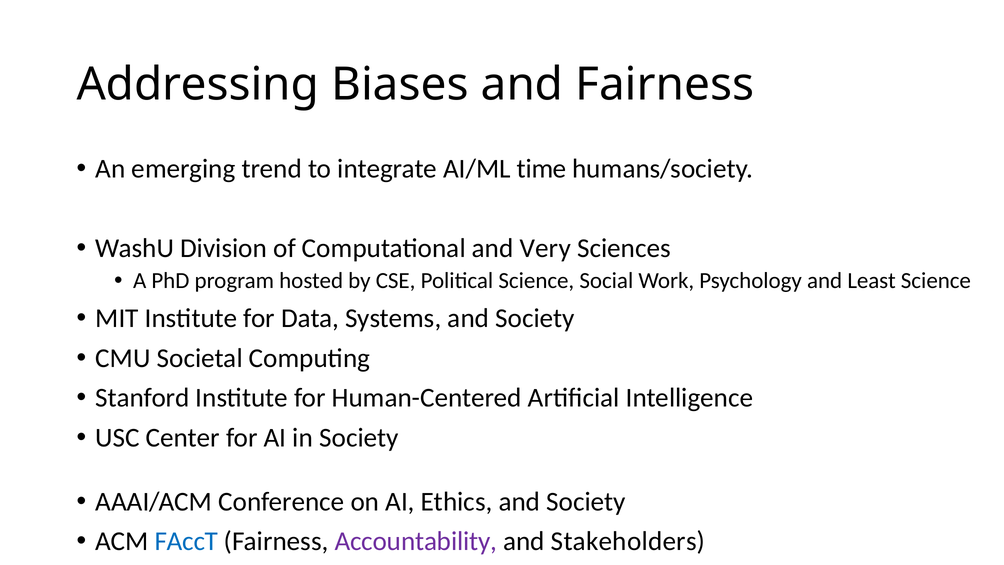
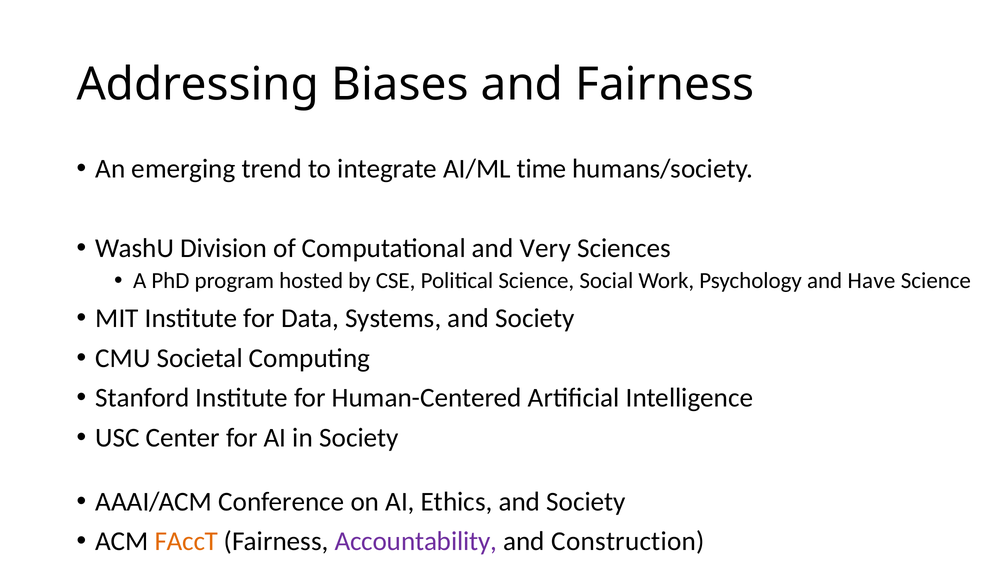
Least: Least -> Have
FAccT colour: blue -> orange
Stakeholders: Stakeholders -> Construction
